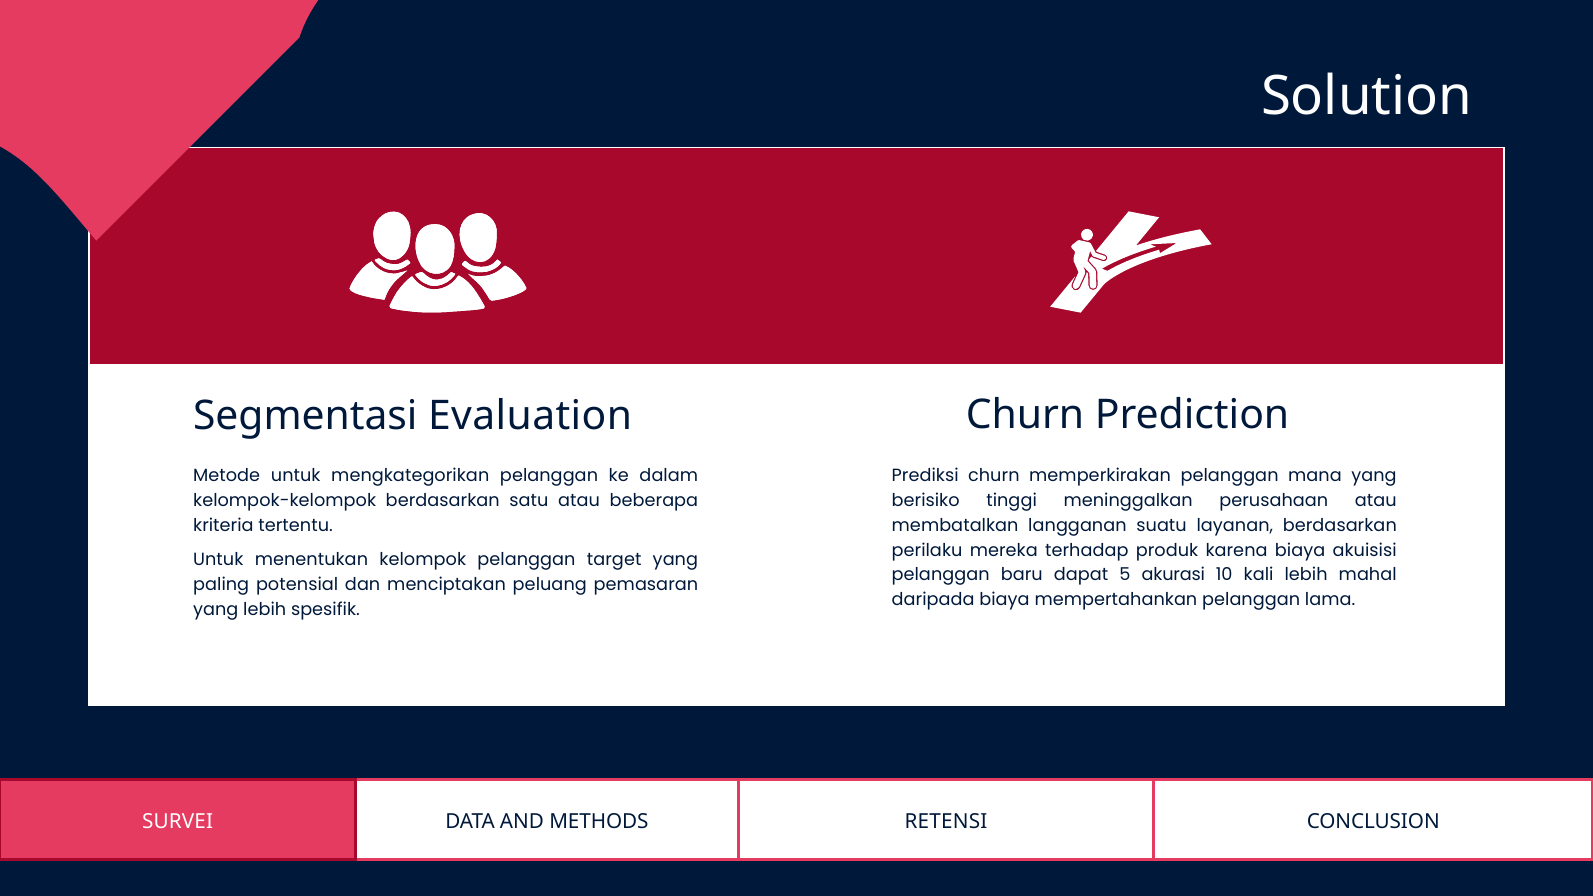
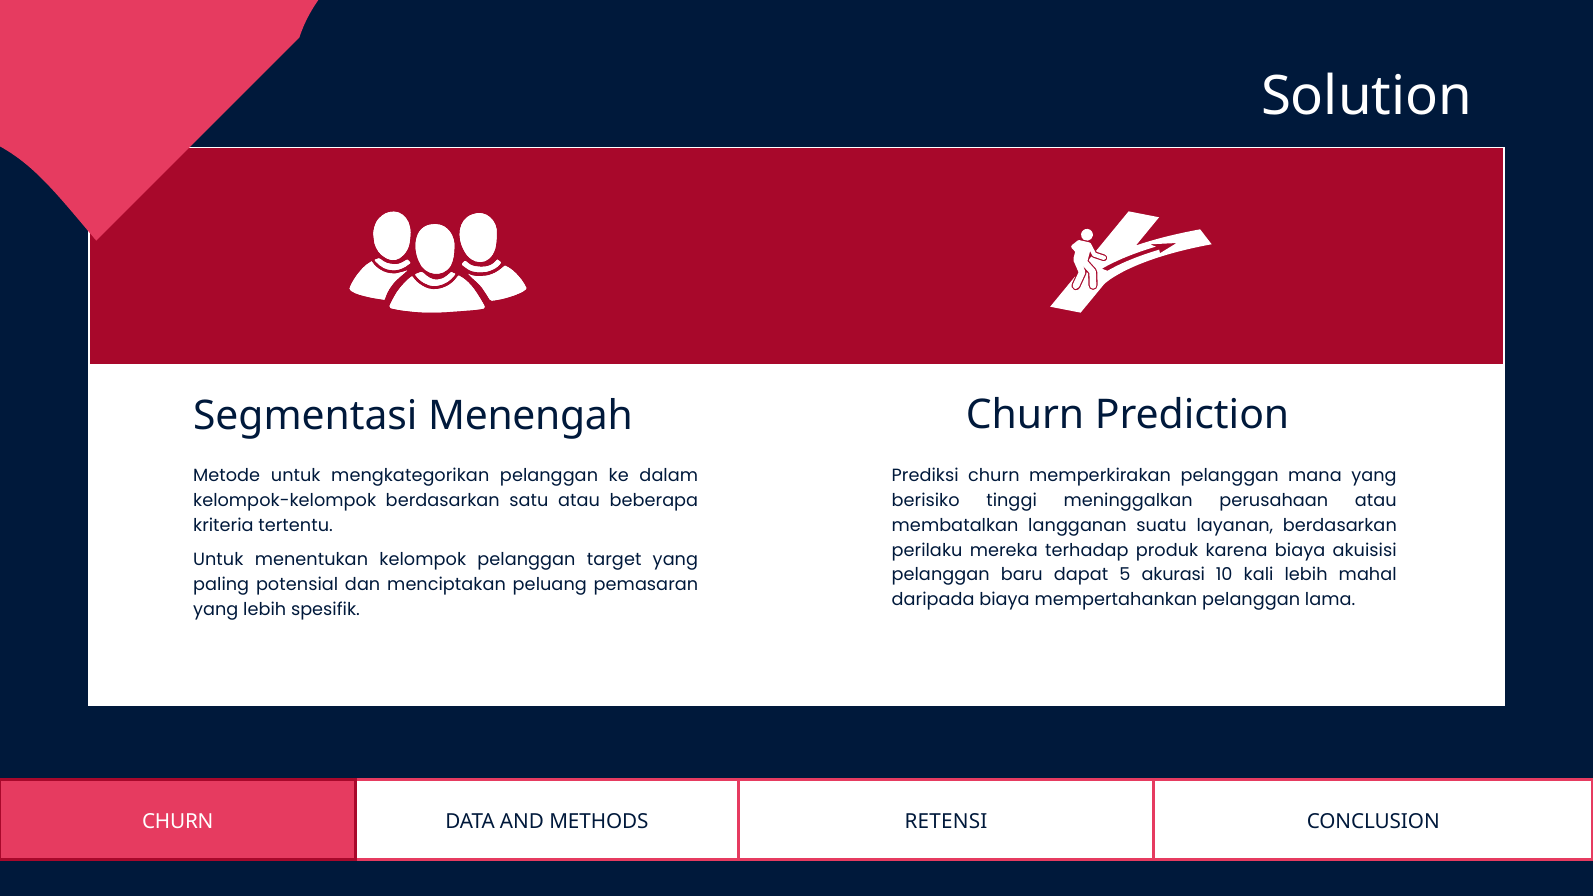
Evaluation: Evaluation -> Menengah
SURVEI at (178, 821): SURVEI -> CHURN
